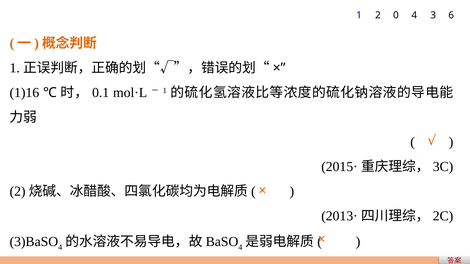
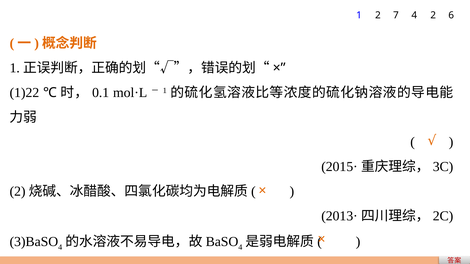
0: 0 -> 7
4 3: 3 -> 2
1)16: 1)16 -> 1)22
